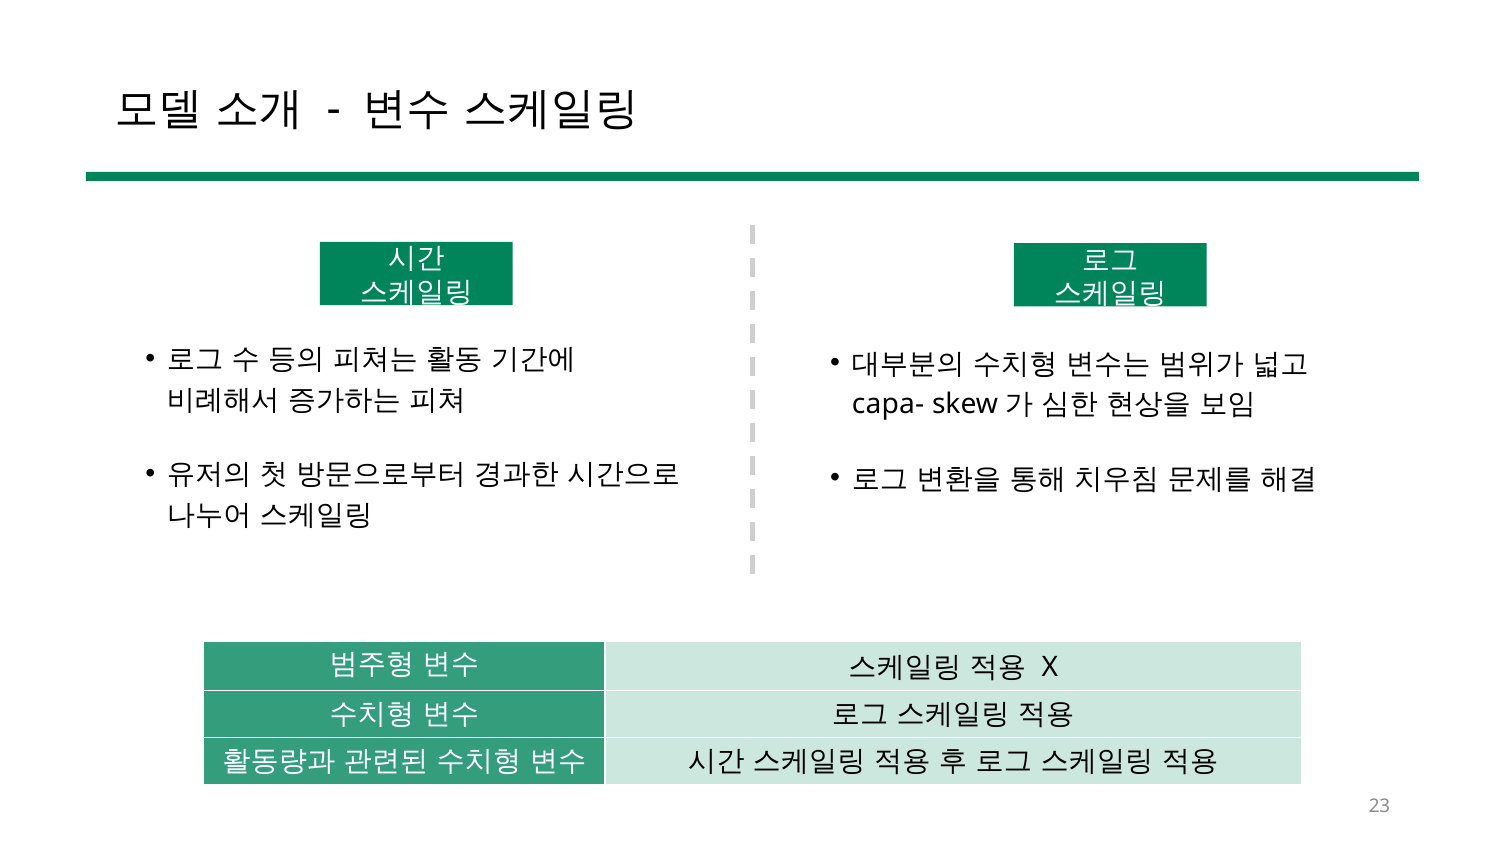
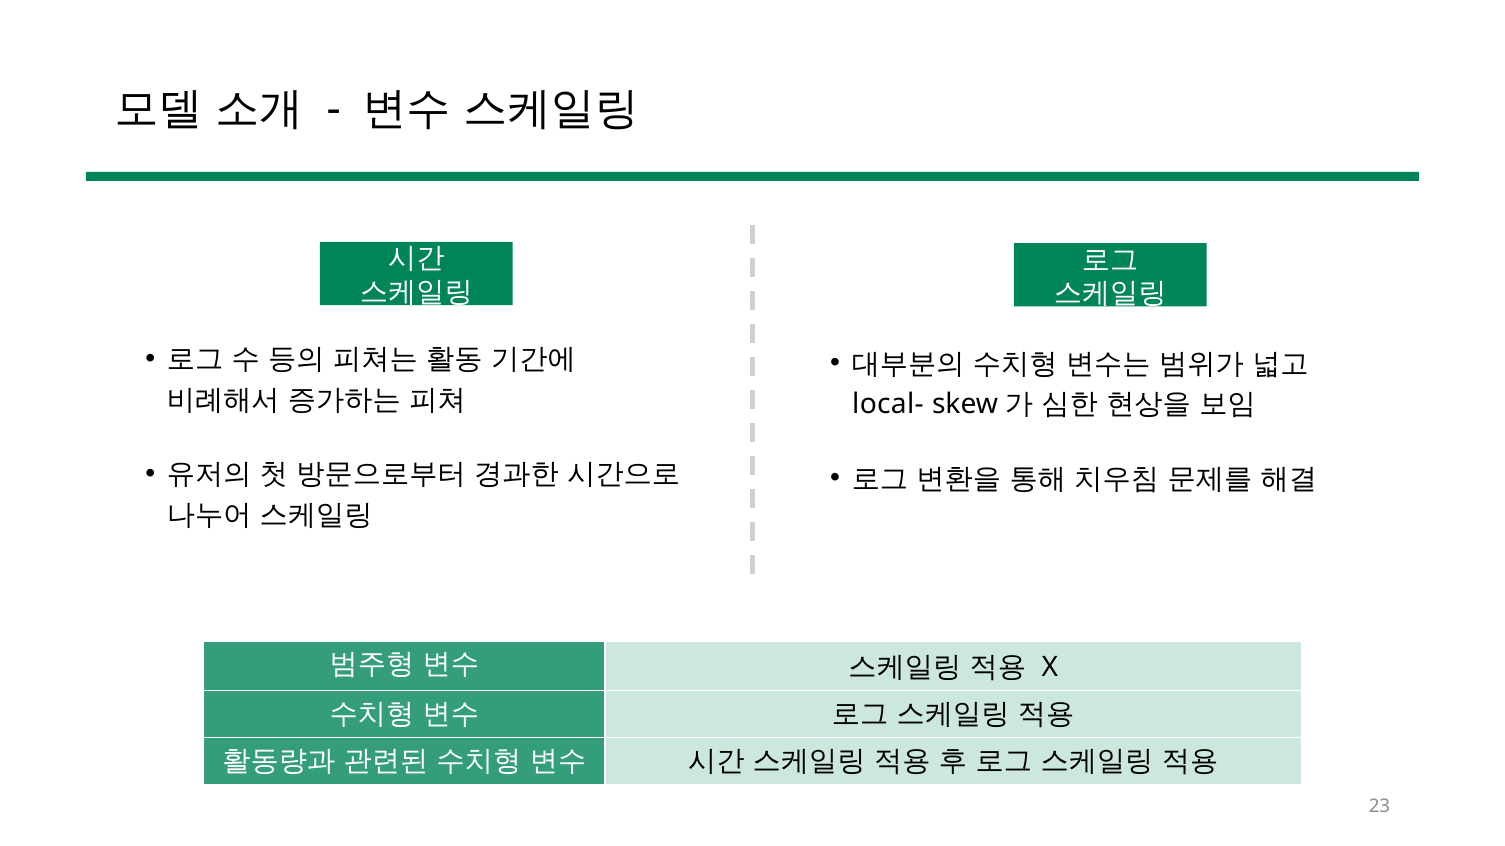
capa-: capa- -> local-
